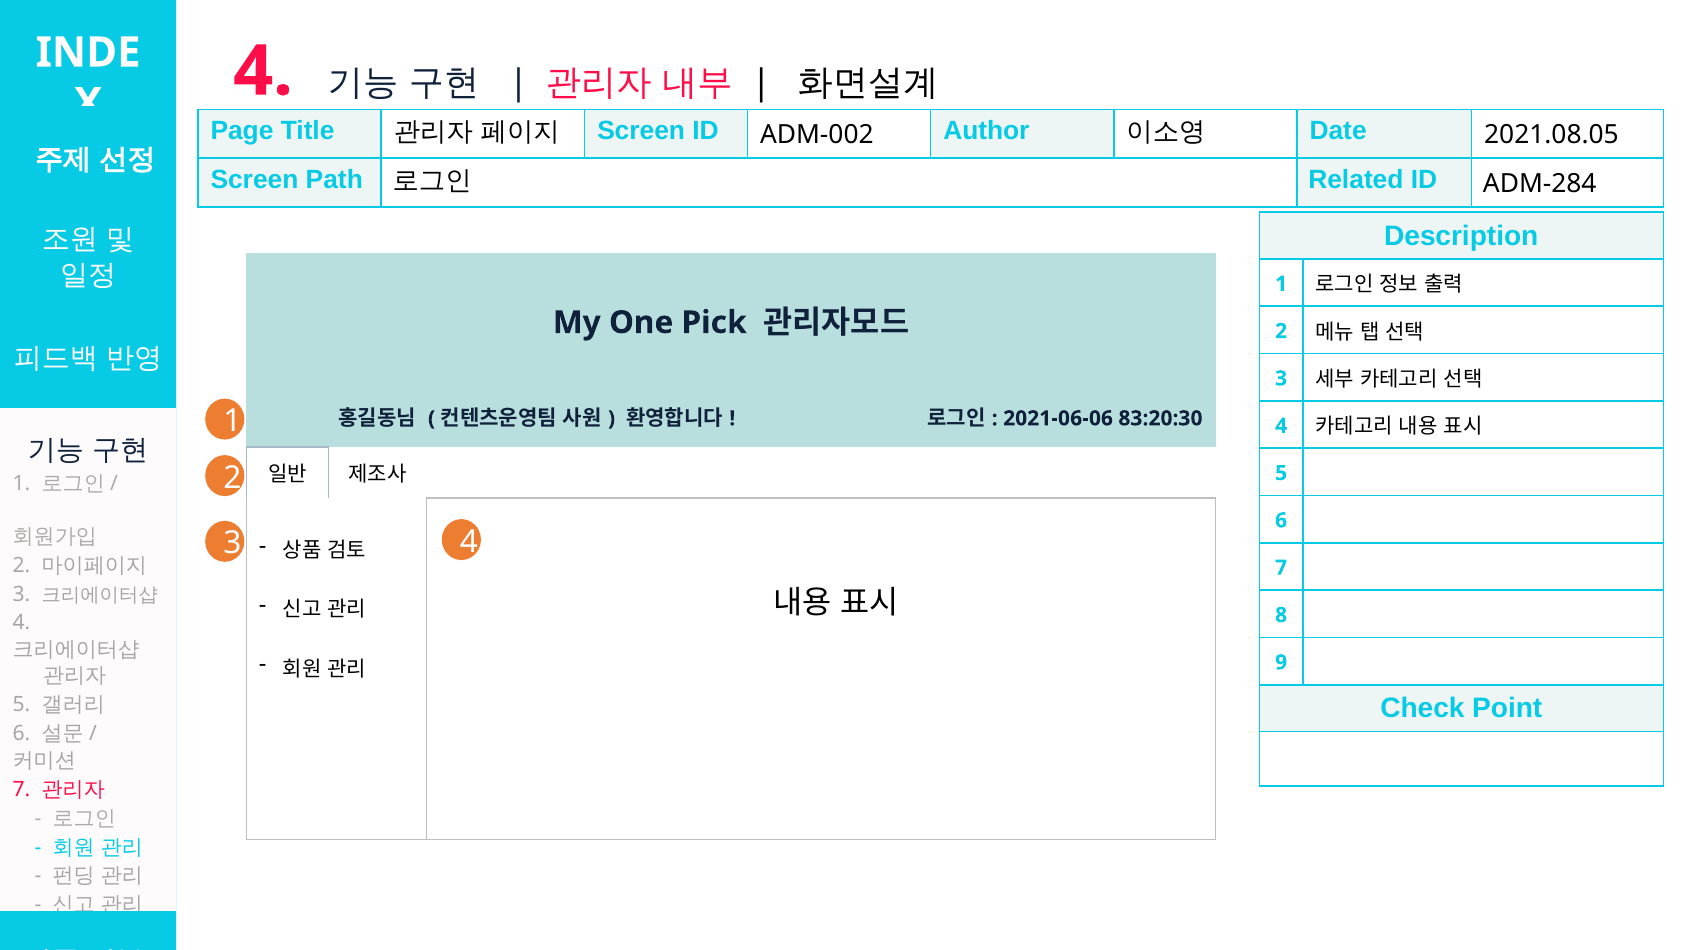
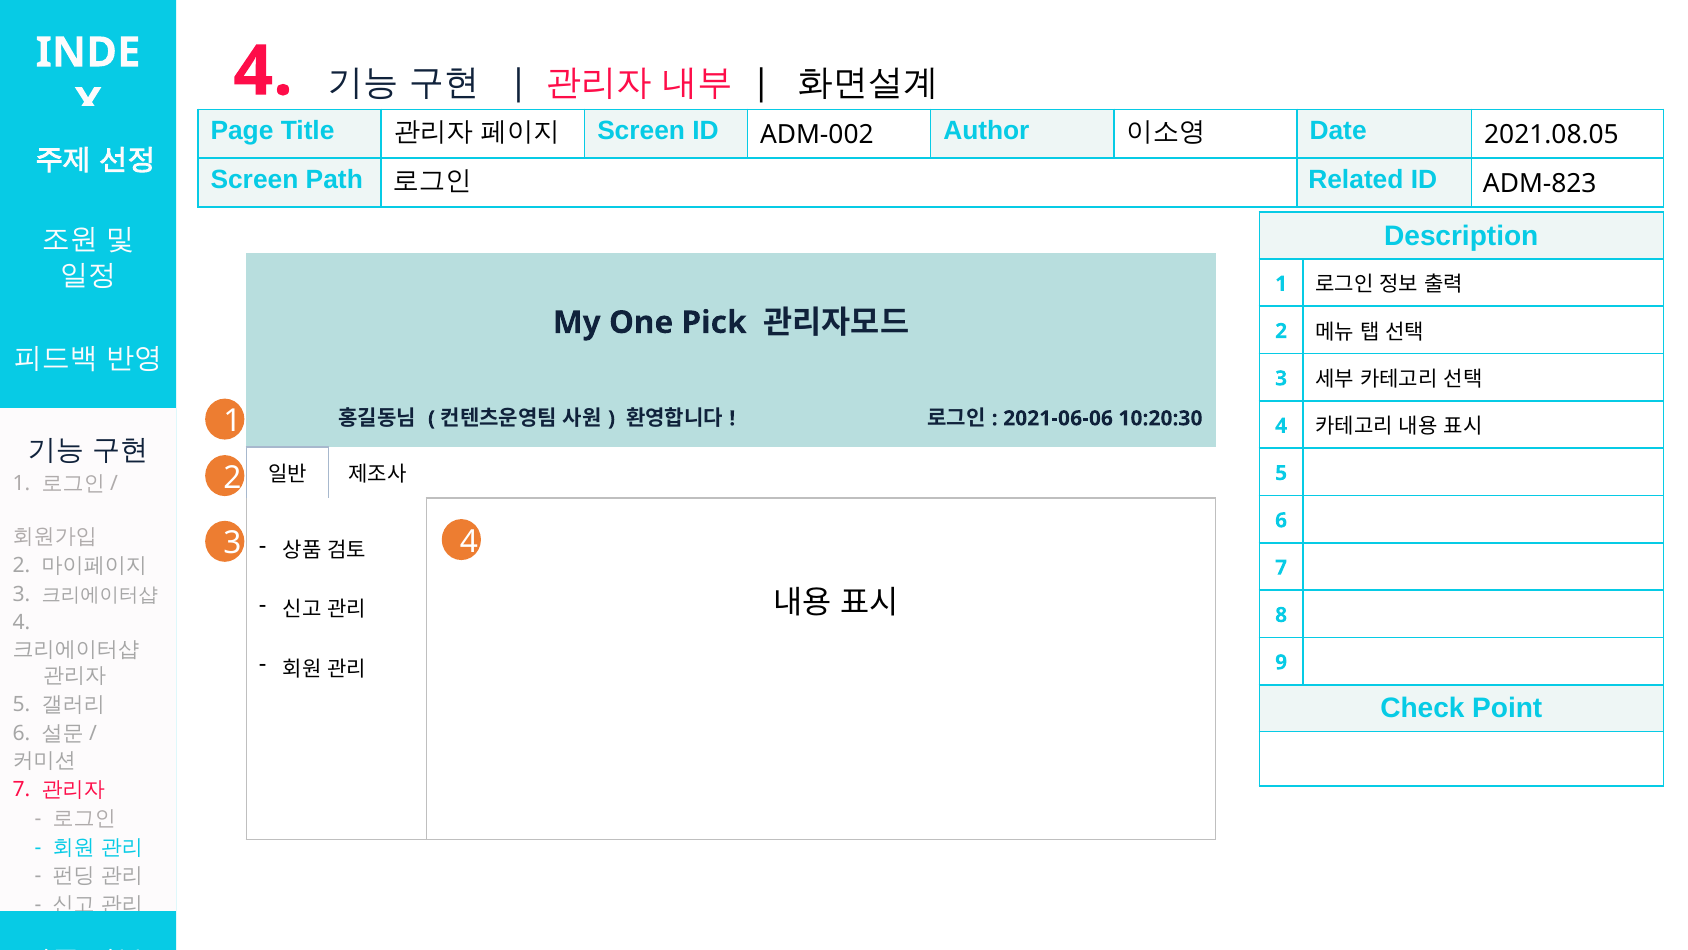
ADM-284: ADM-284 -> ADM-823
83:20:30: 83:20:30 -> 10:20:30
